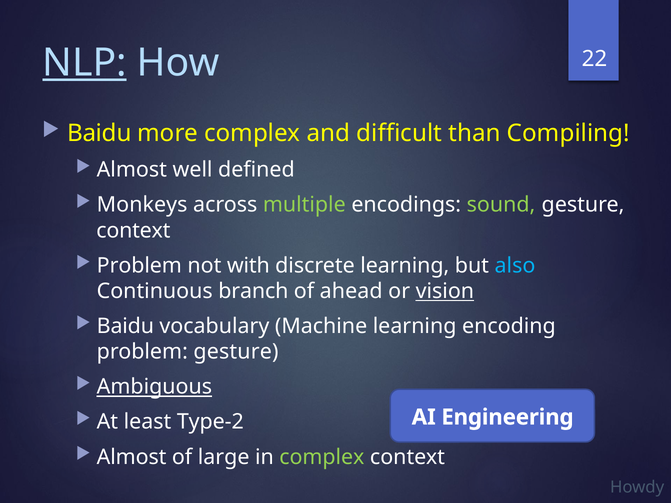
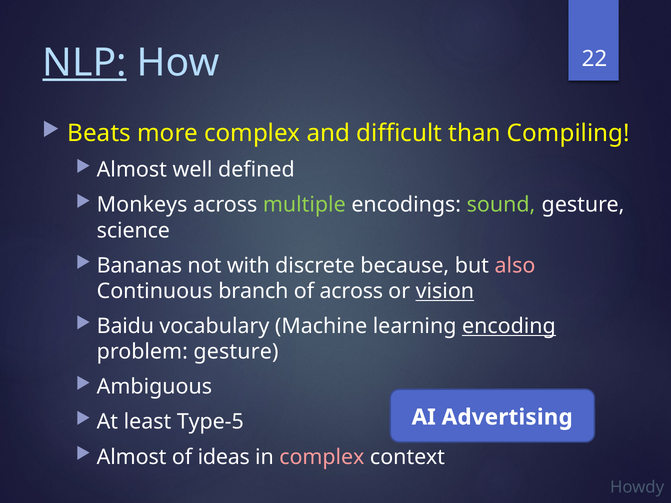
Baidu at (99, 133): Baidu -> Beats
context at (133, 231): context -> science
Problem at (139, 266): Problem -> Bananas
discrete learning: learning -> because
also colour: light blue -> pink
of ahead: ahead -> across
encoding underline: none -> present
Ambiguous underline: present -> none
Type-2: Type-2 -> Type-5
Engineering: Engineering -> Advertising
large: large -> ideas
complex at (322, 457) colour: light green -> pink
